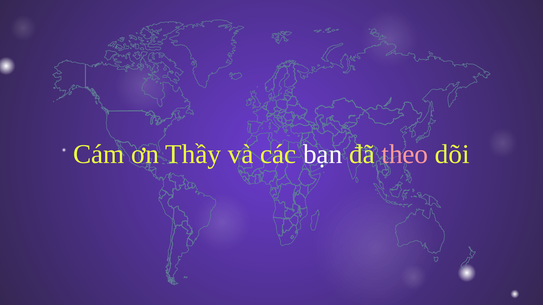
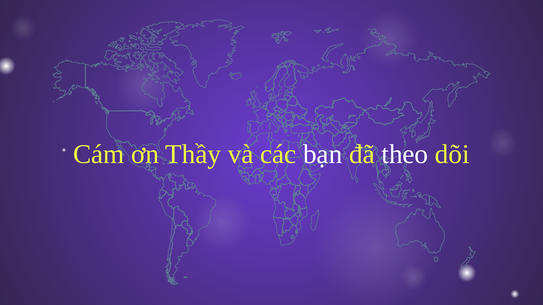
theo colour: pink -> white
